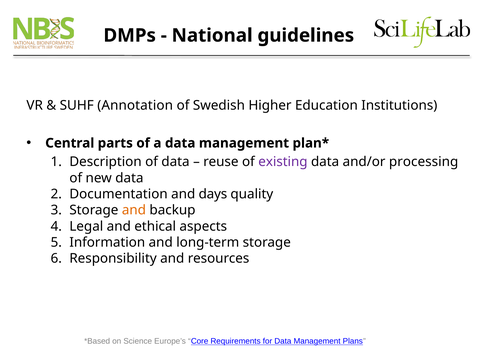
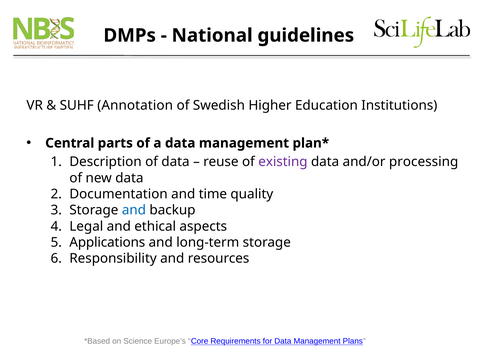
days: days -> time
and at (134, 210) colour: orange -> blue
Information: Information -> Applications
